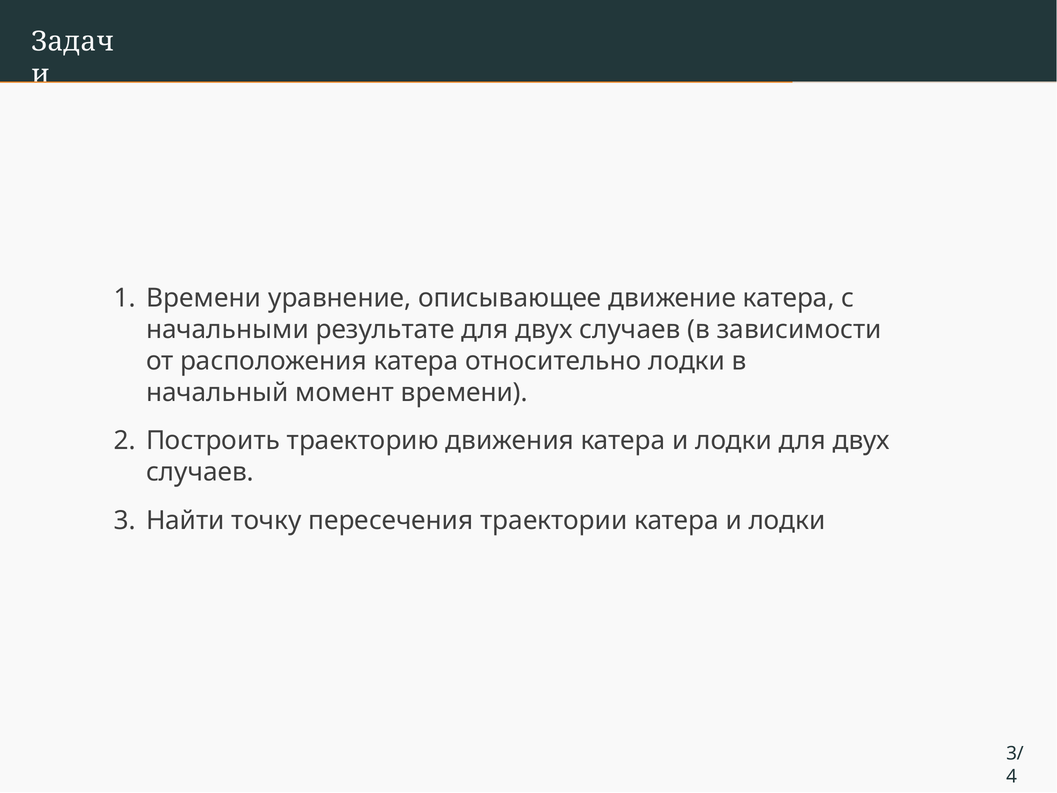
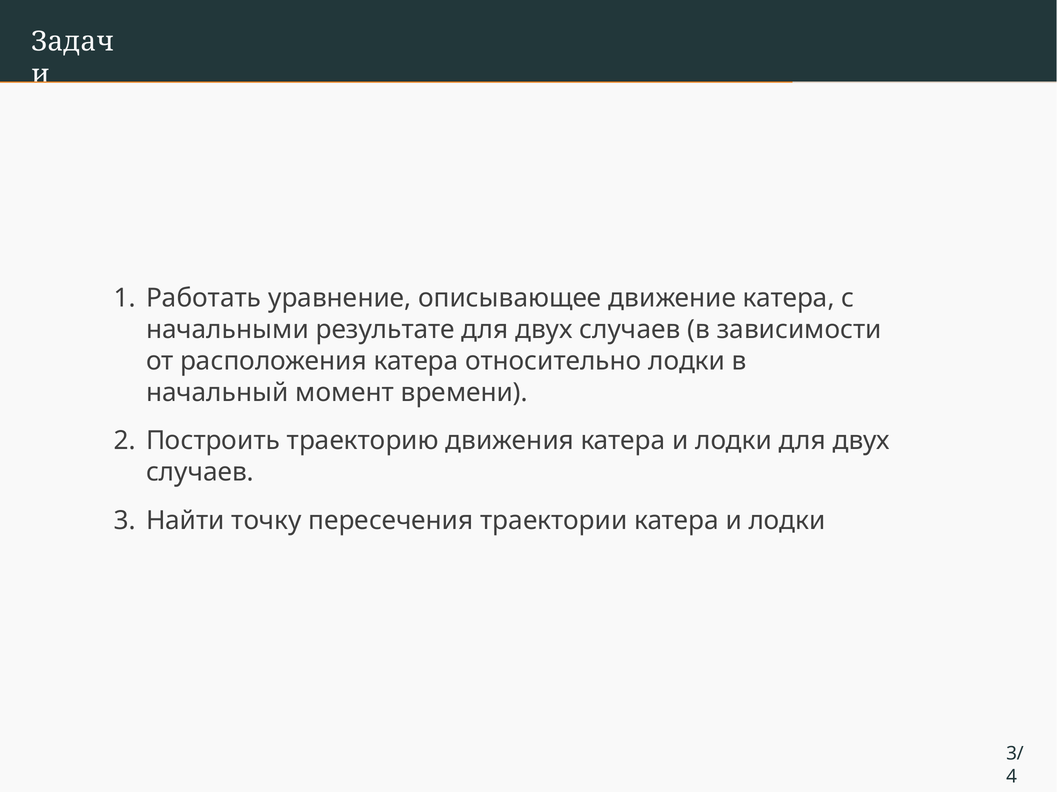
Времени at (204, 298): Времени -> Работать
